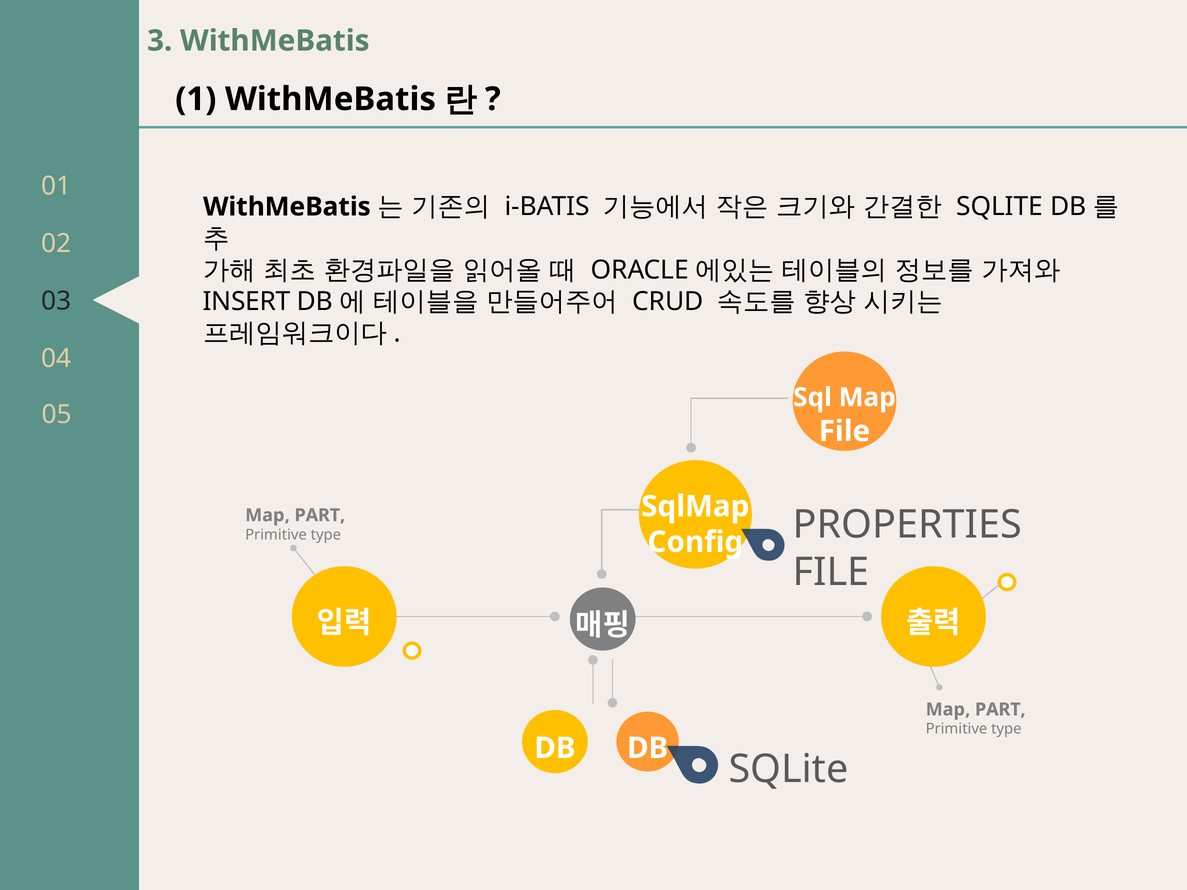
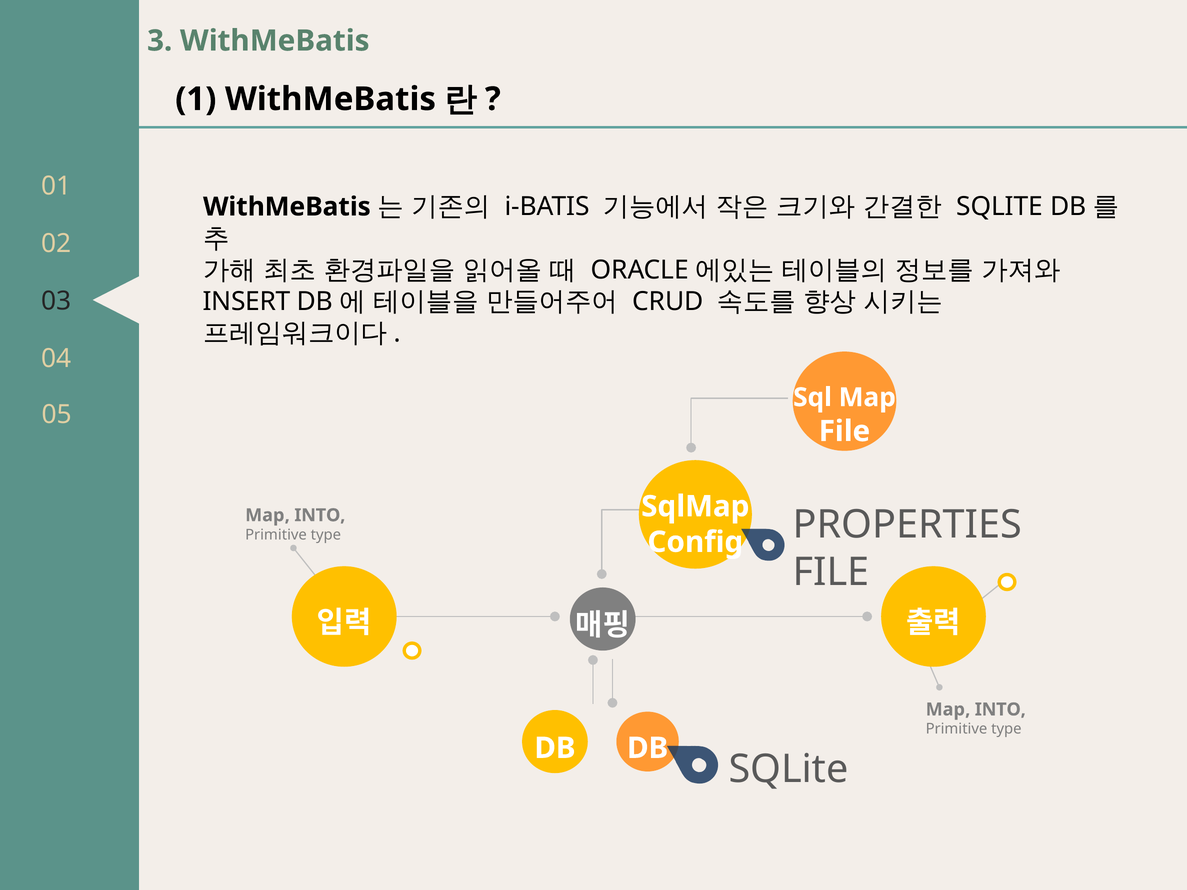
PART at (320, 515): PART -> INTO
PART at (1000, 710): PART -> INTO
